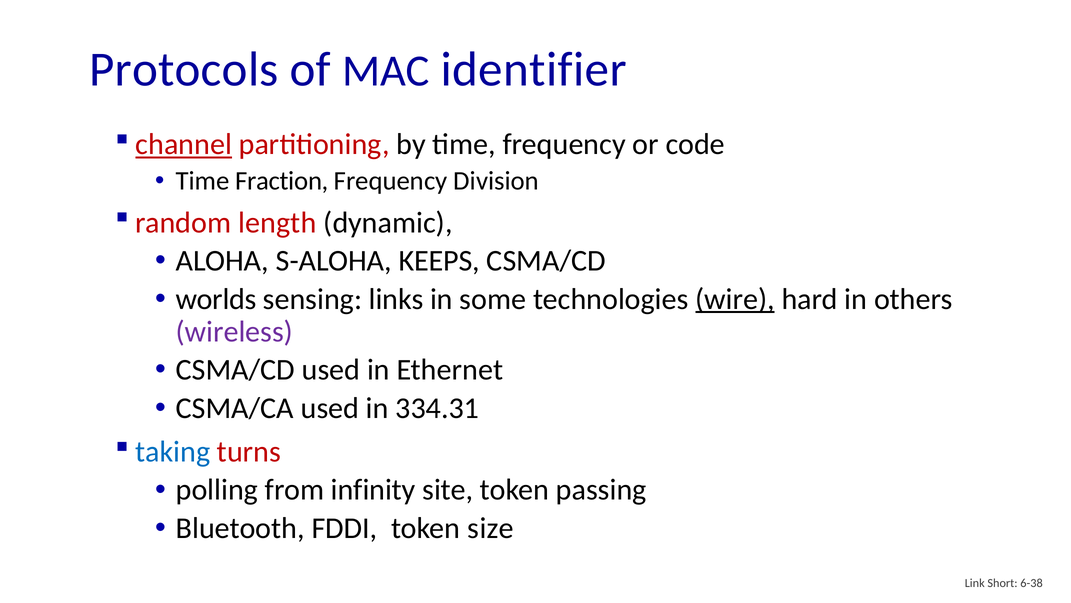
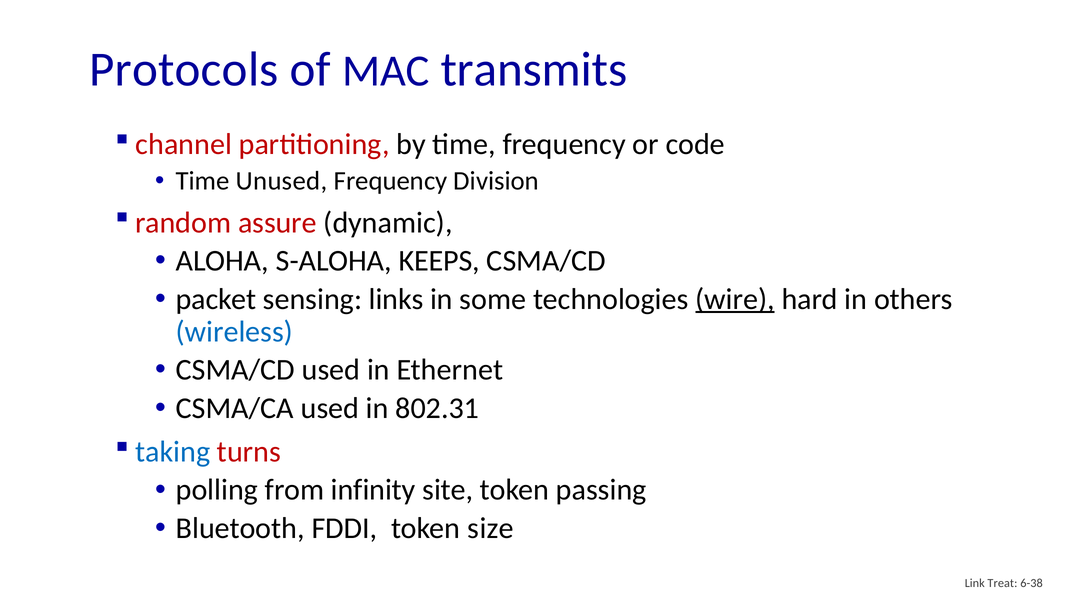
identifier: identifier -> transmits
channel underline: present -> none
Fraction: Fraction -> Unused
length: length -> assure
worlds: worlds -> packet
wireless colour: purple -> blue
334.31: 334.31 -> 802.31
Short: Short -> Treat
